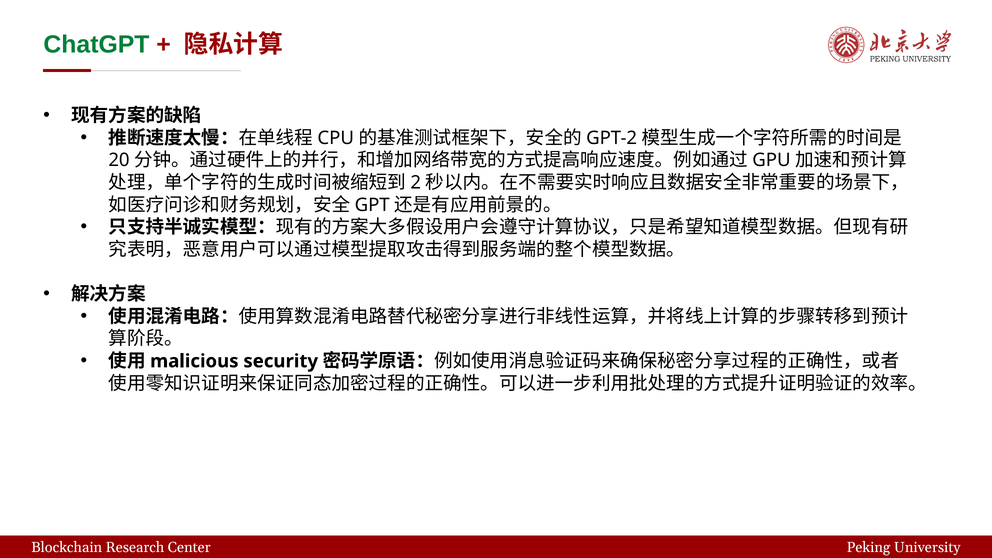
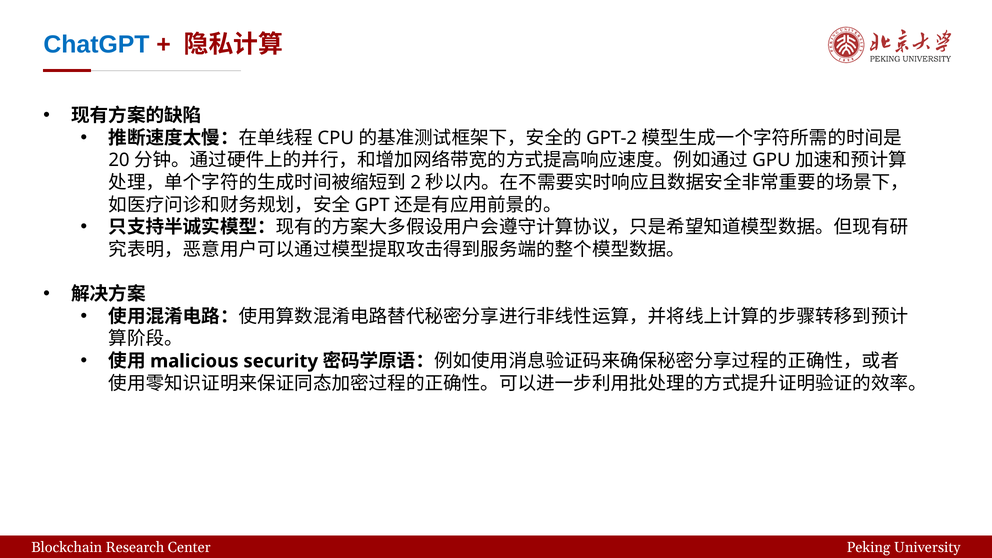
ChatGPT colour: green -> blue
